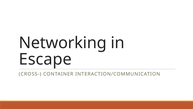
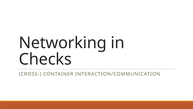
Escape: Escape -> Checks
